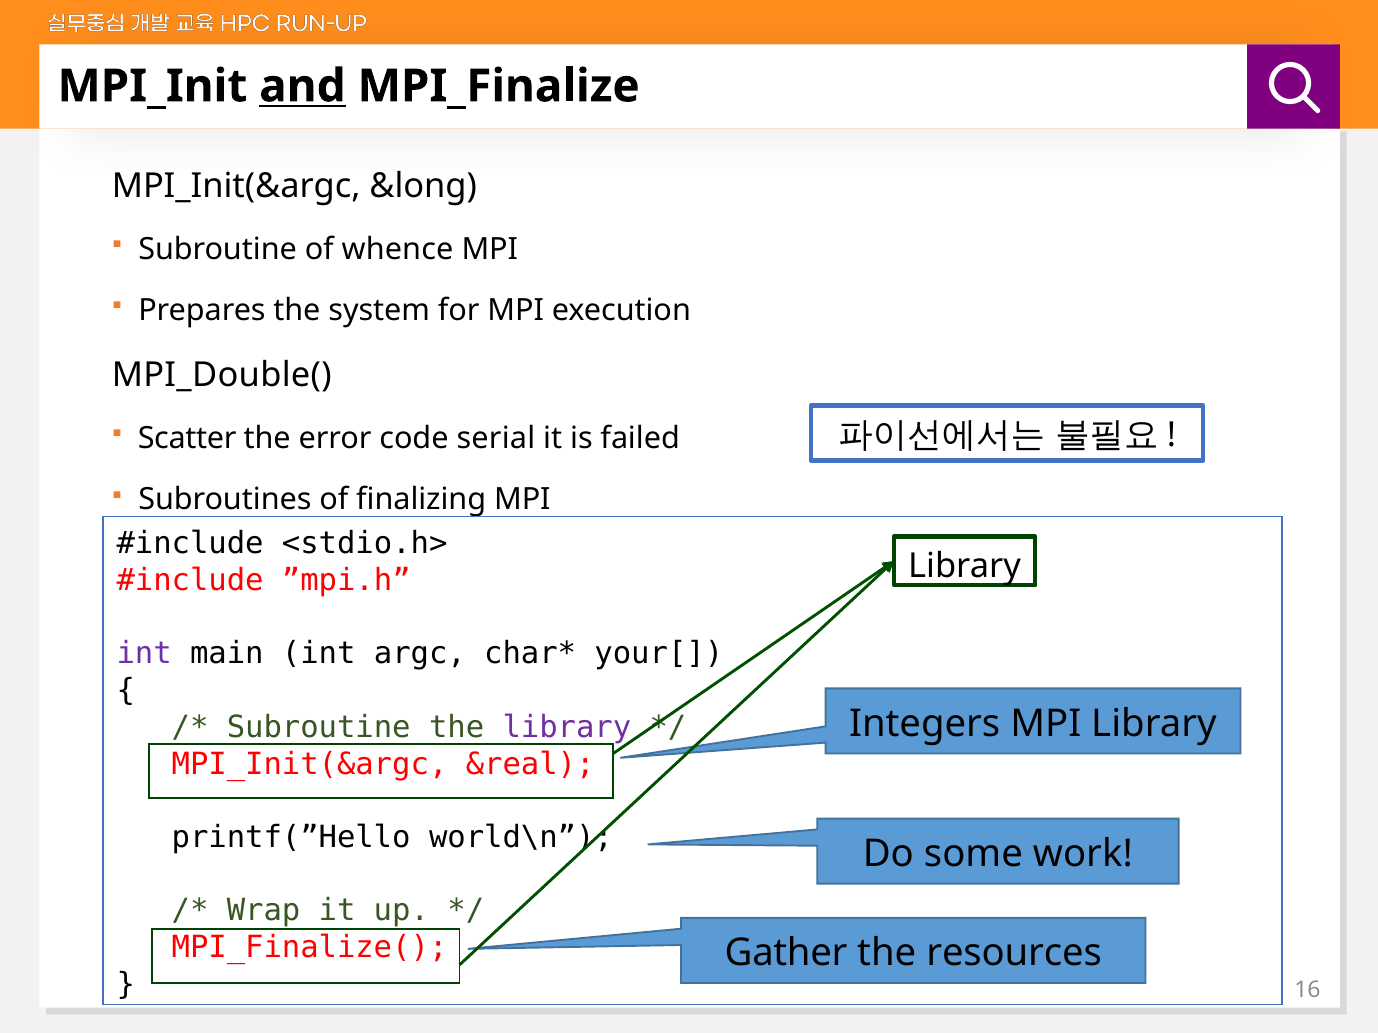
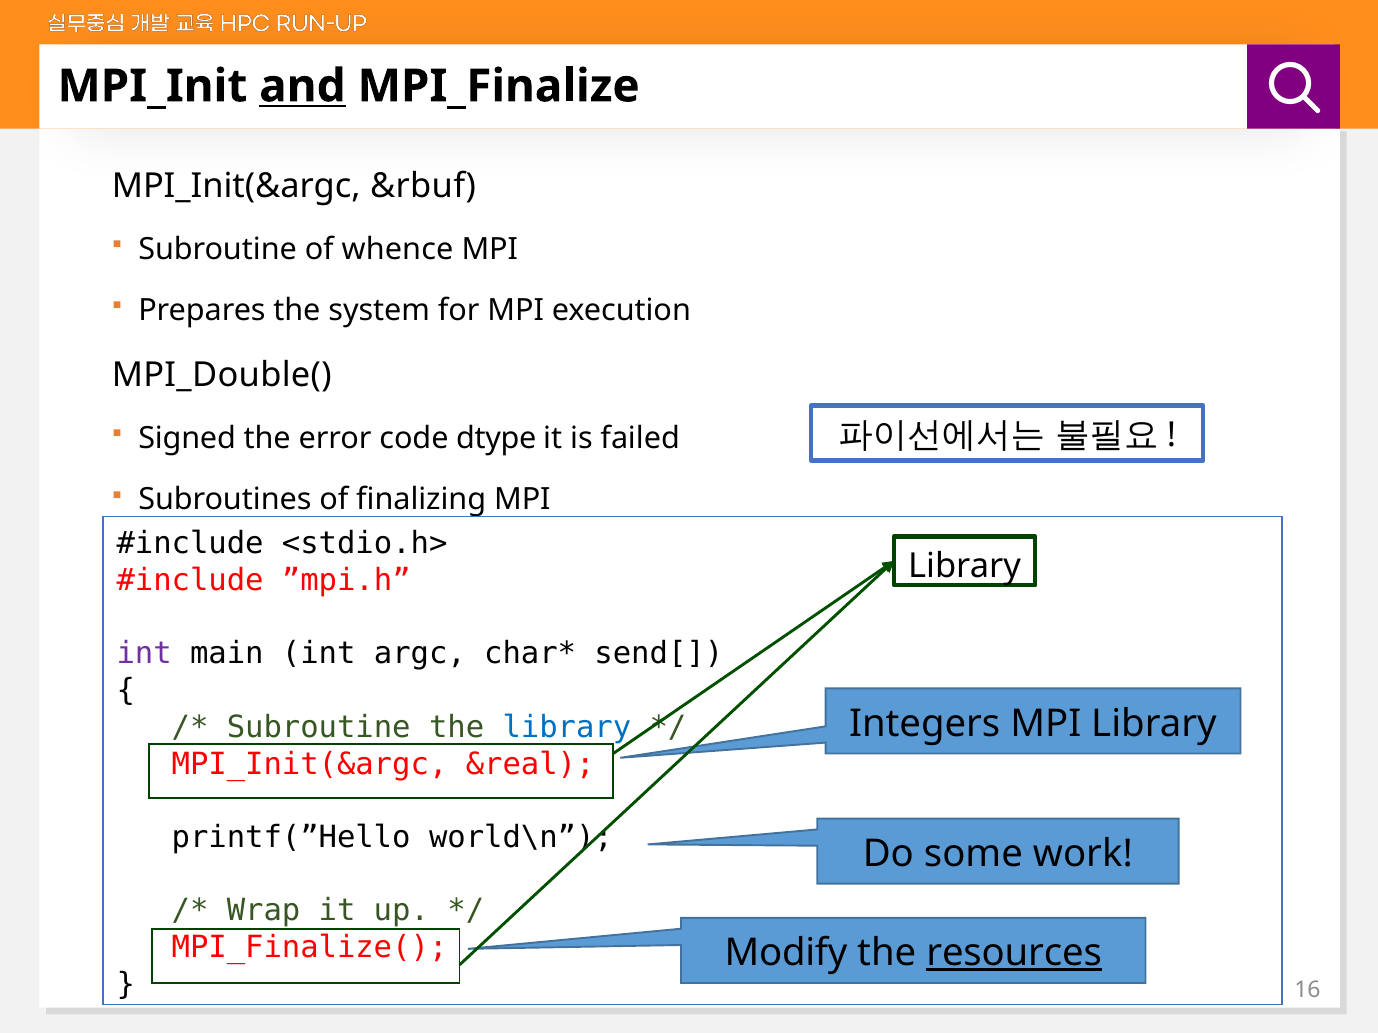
&long: &long -> &rbuf
Scatter: Scatter -> Signed
serial: serial -> dtype
your[: your[ -> send[
library at (567, 728) colour: purple -> blue
Gather: Gather -> Modify
resources underline: none -> present
